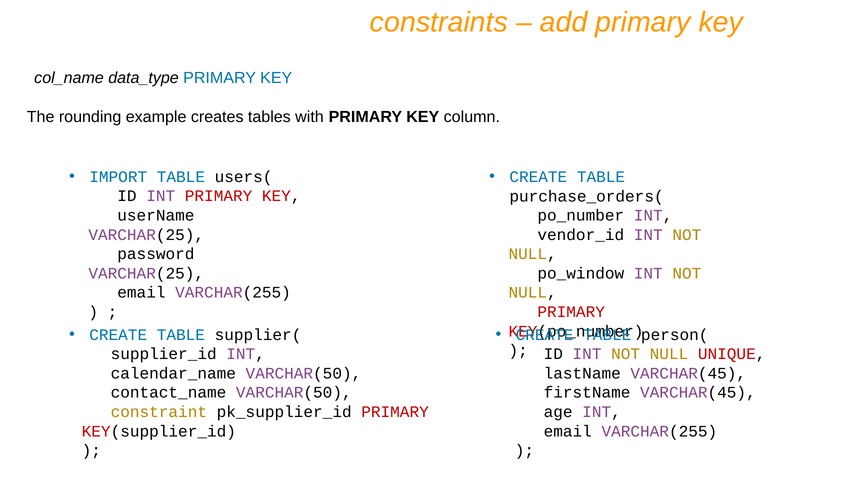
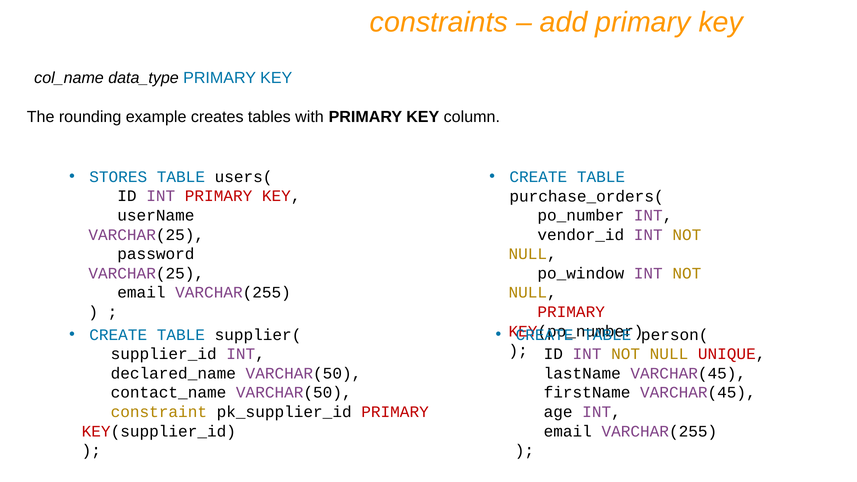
IMPORT: IMPORT -> STORES
calendar_name: calendar_name -> declared_name
